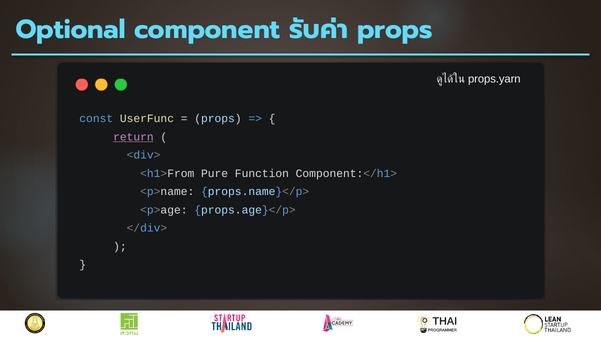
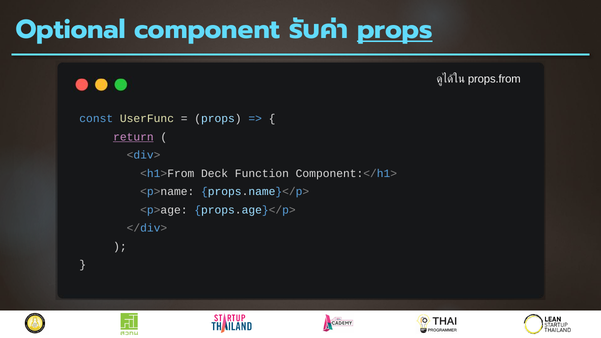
props at (395, 30) underline: none -> present
props.yarn: props.yarn -> props.from
Pure: Pure -> Deck
